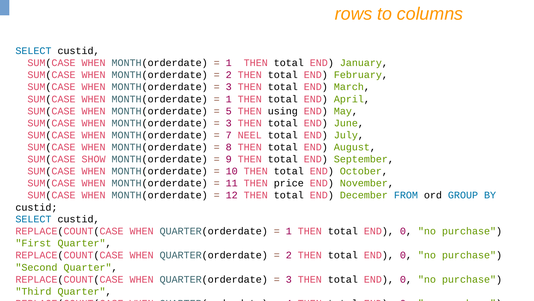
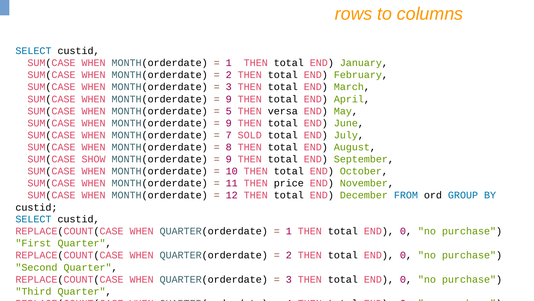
1 at (229, 99): 1 -> 9
using: using -> versa
3 at (229, 123): 3 -> 9
NEEL: NEEL -> SOLD
